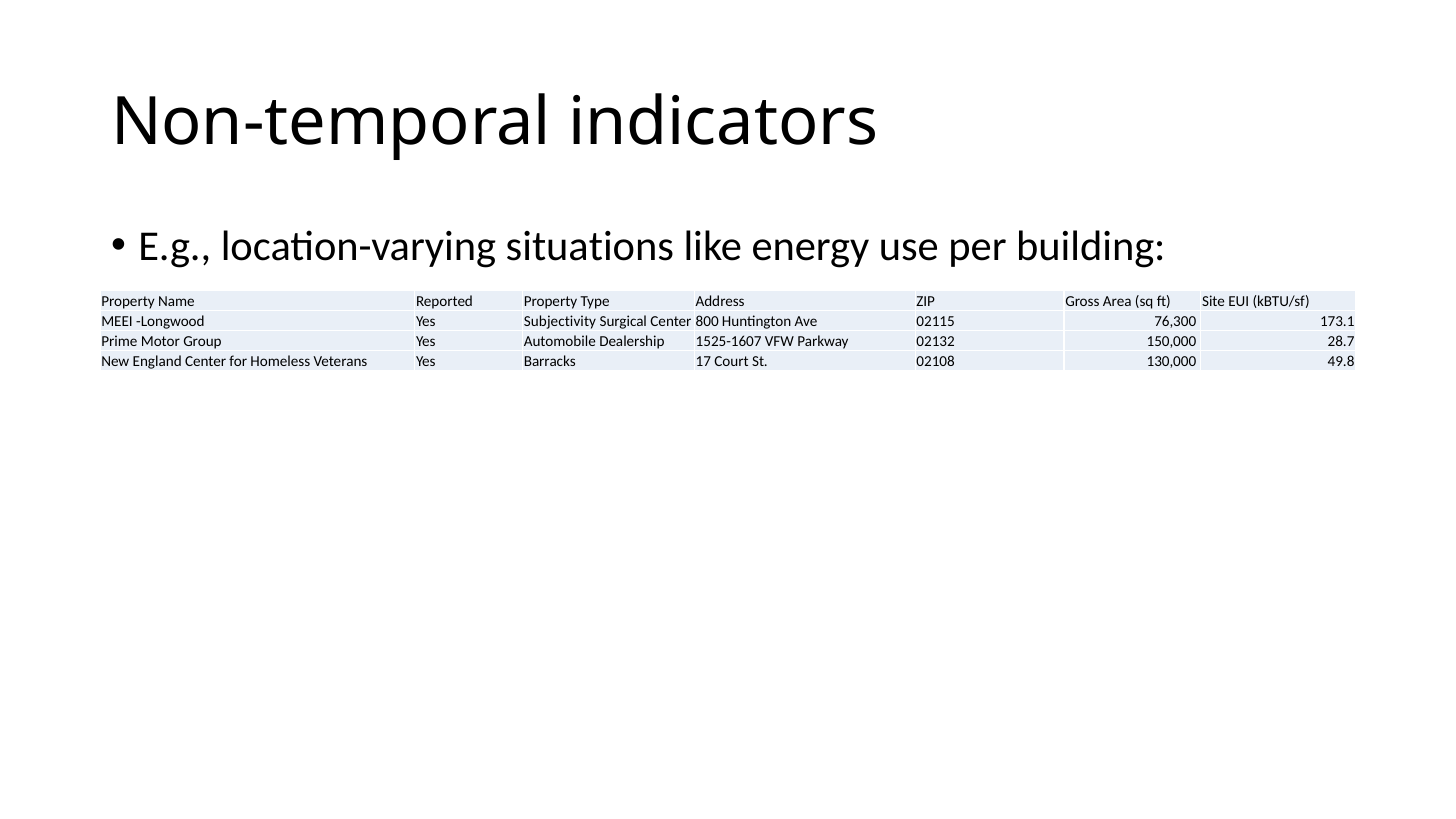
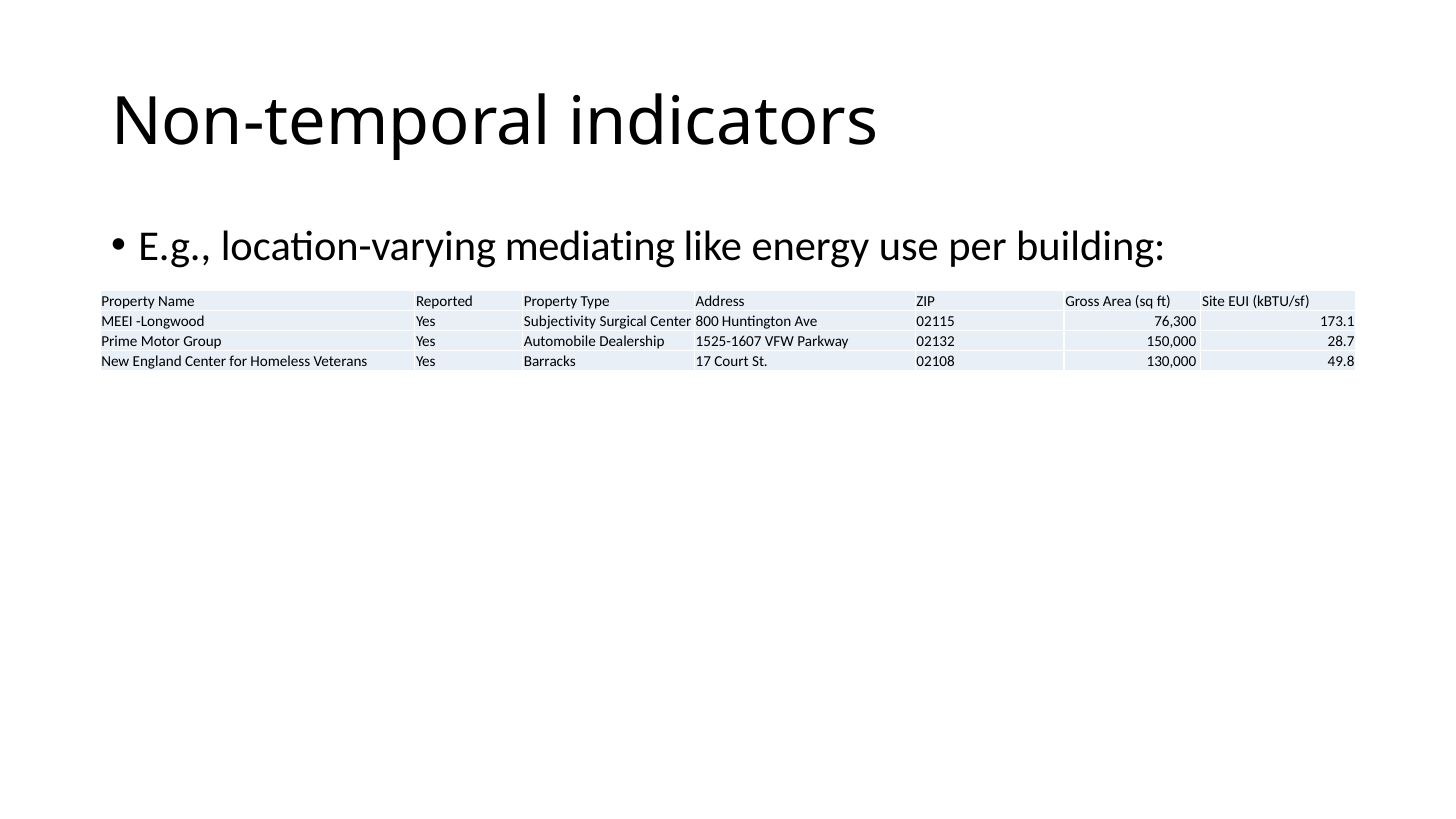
situations: situations -> mediating
